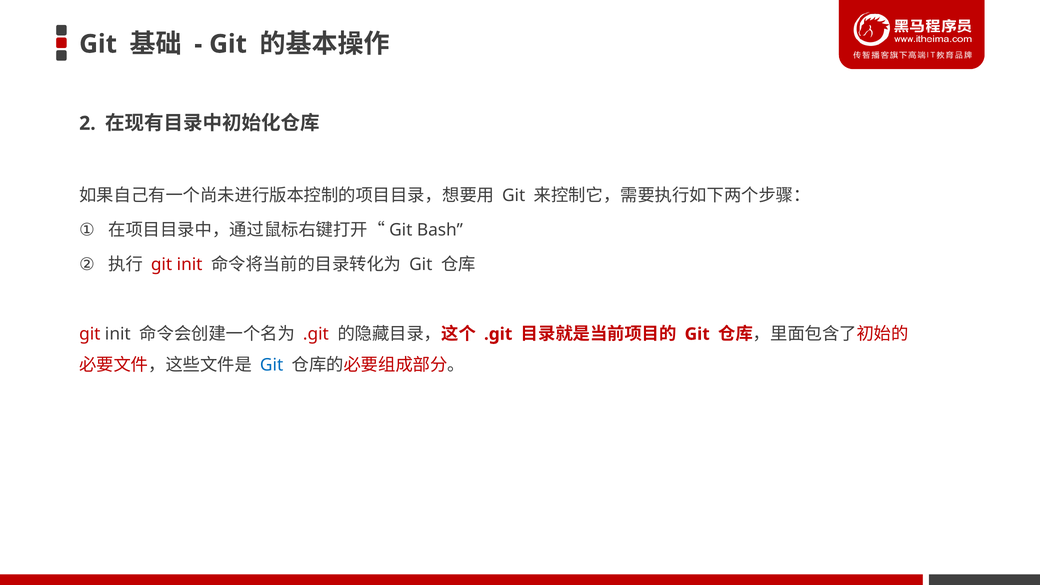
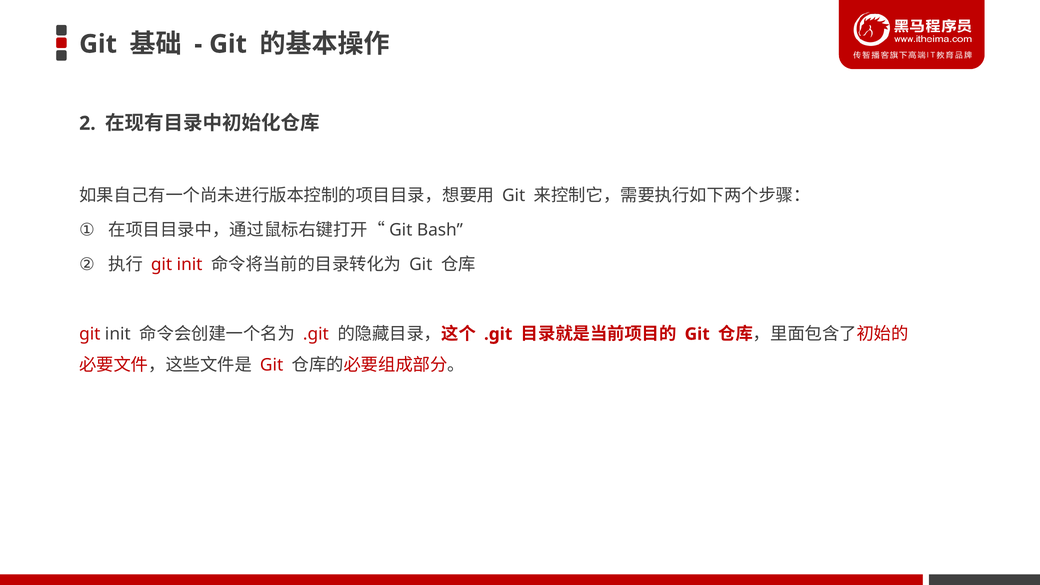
Git at (272, 365) colour: blue -> red
